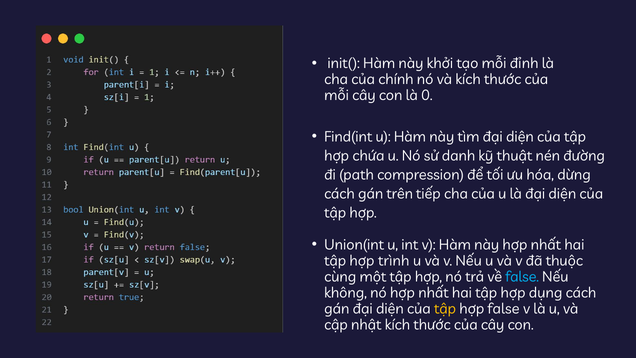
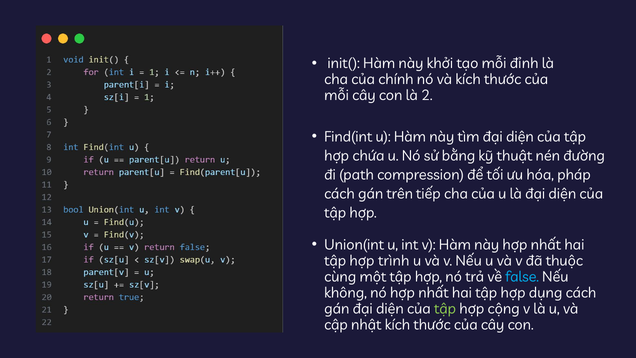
0: 0 -> 2
danh: danh -> bằng
dừng: dừng -> pháp
tập at (445, 309) colour: yellow -> light green
hợp false: false -> cộng
